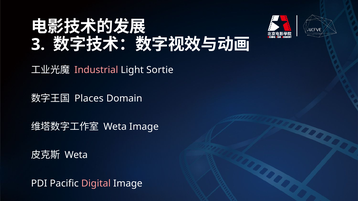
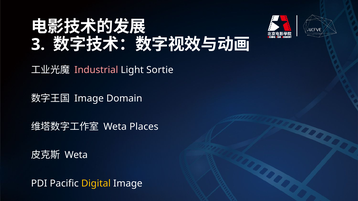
Places at (89, 98): Places -> Image
Weta Image: Image -> Places
Digital colour: pink -> yellow
